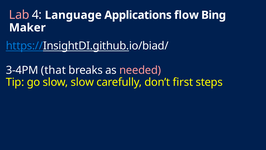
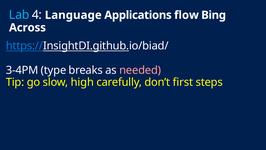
Lab colour: pink -> light blue
Maker: Maker -> Across
that: that -> type
slow slow: slow -> high
